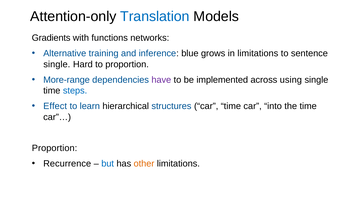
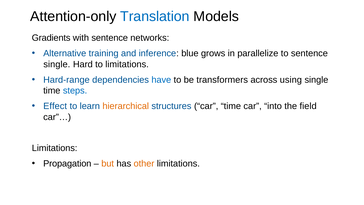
with functions: functions -> sentence
in limitations: limitations -> parallelize
to proportion: proportion -> limitations
More-range: More-range -> Hard-range
have colour: purple -> blue
implemented: implemented -> transformers
hierarchical colour: black -> orange
the time: time -> field
Proportion at (55, 148): Proportion -> Limitations
Recurrence: Recurrence -> Propagation
but colour: blue -> orange
